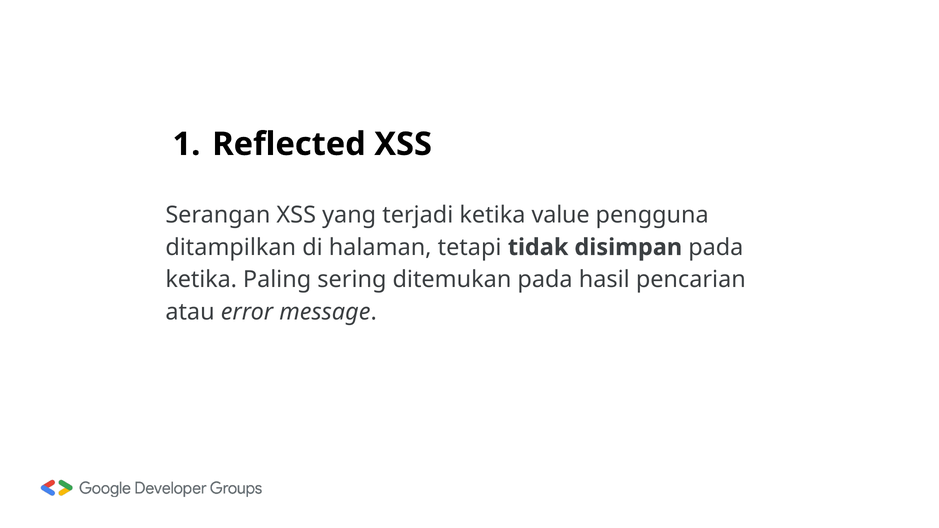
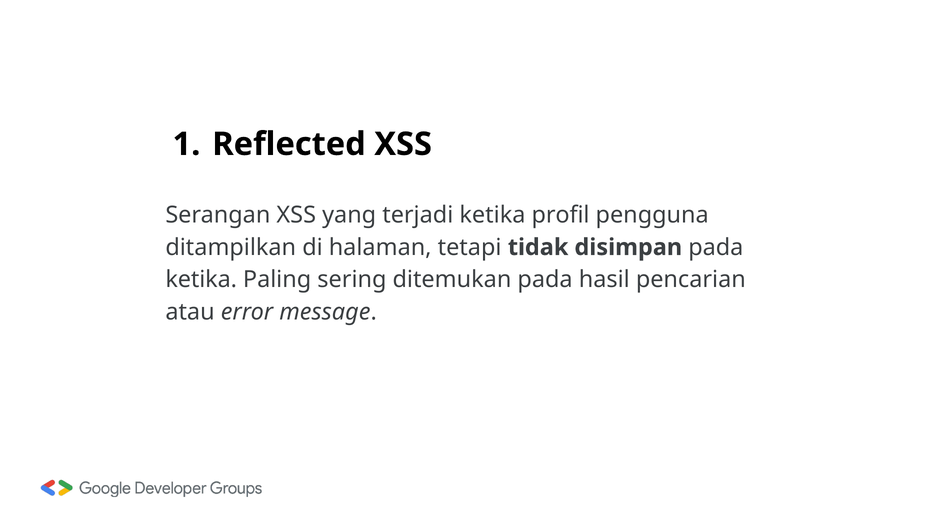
value: value -> profil
